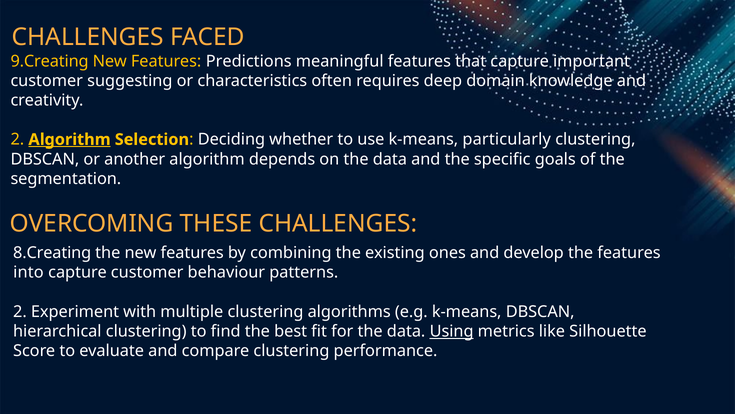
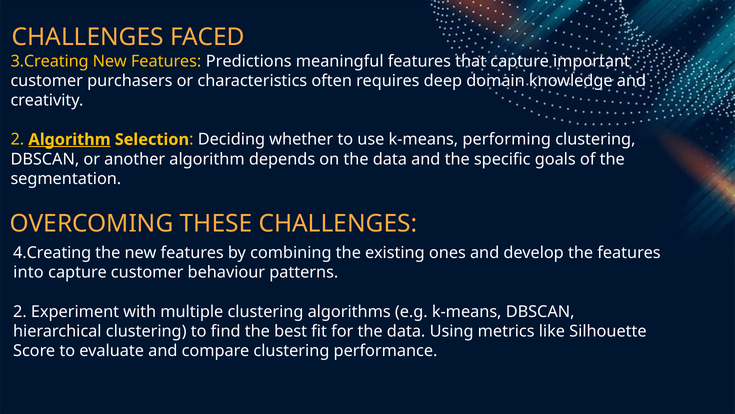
9.Creating: 9.Creating -> 3.Creating
suggesting: suggesting -> purchasers
particularly: particularly -> performing
8.Creating: 8.Creating -> 4.Creating
Using underline: present -> none
